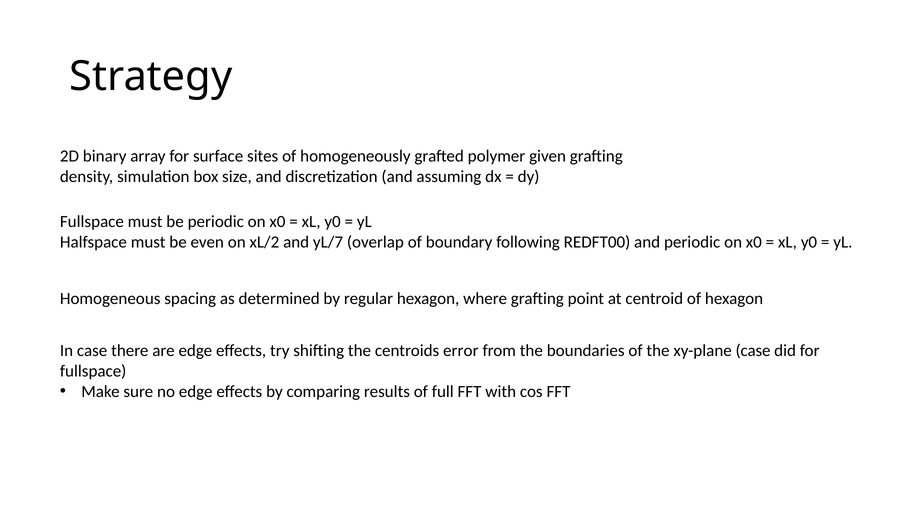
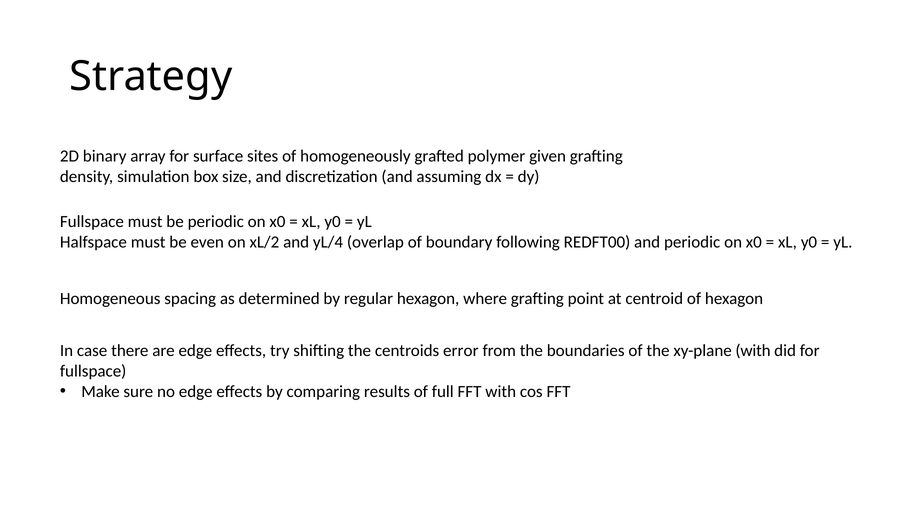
yL/7: yL/7 -> yL/4
xy-plane case: case -> with
